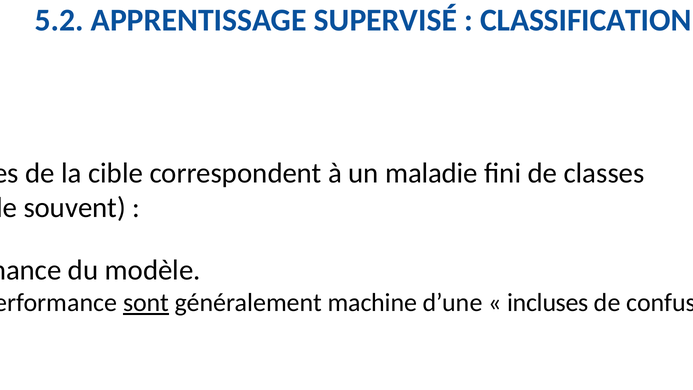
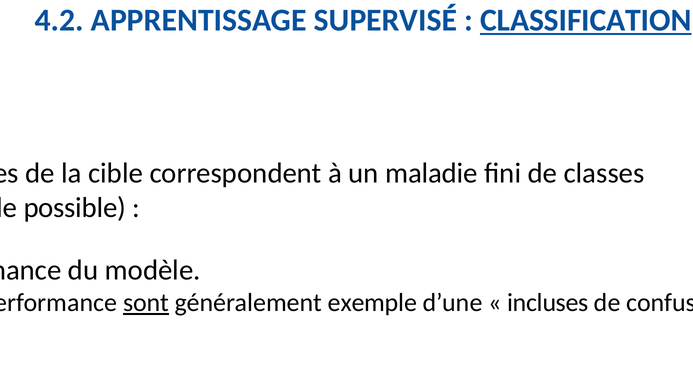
5.2: 5.2 -> 4.2
CLASSIFICATION at (586, 20) underline: none -> present
souvent: souvent -> possible
machine: machine -> exemple
